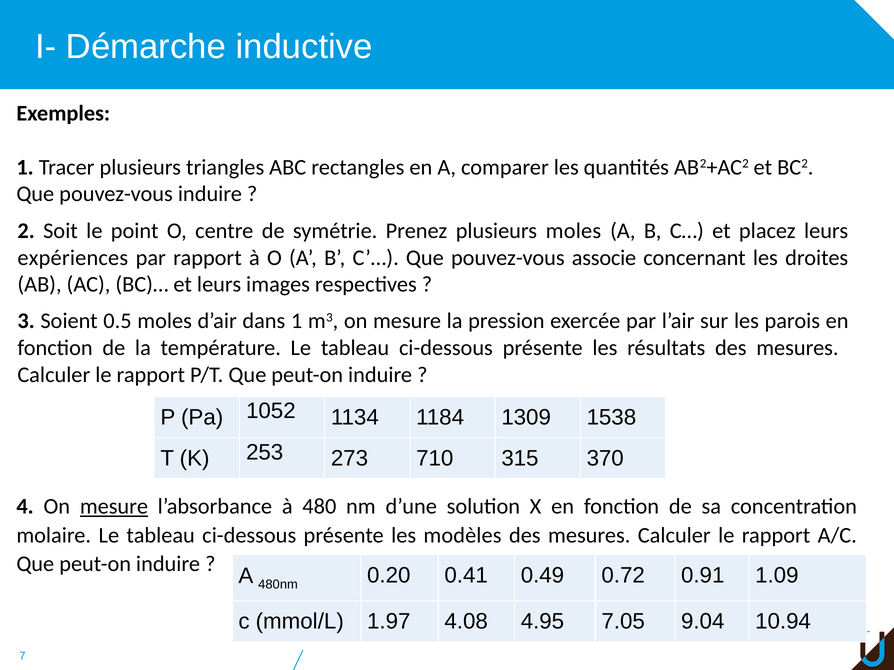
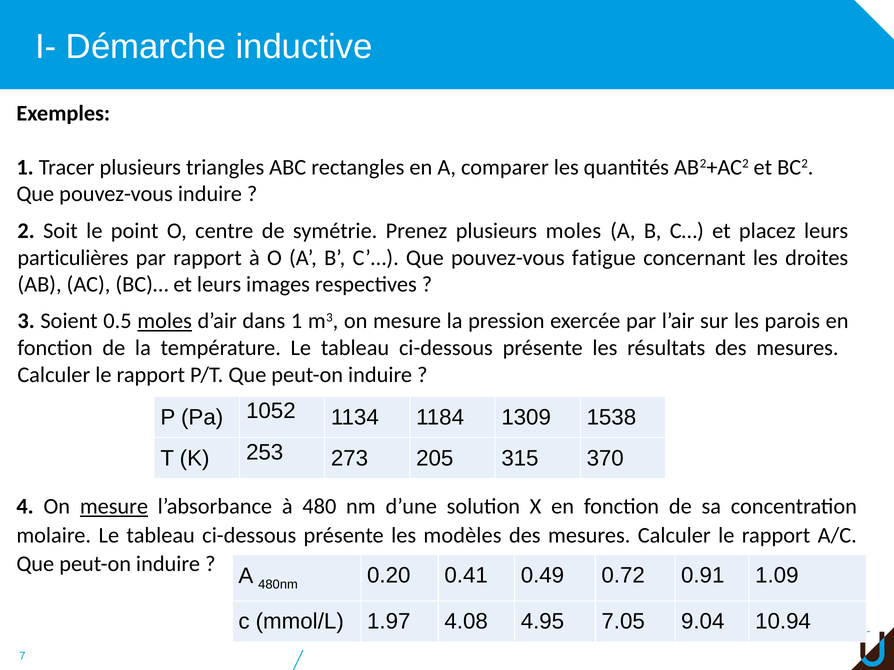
expériences: expériences -> particulières
associe: associe -> fatigue
moles at (165, 321) underline: none -> present
710: 710 -> 205
